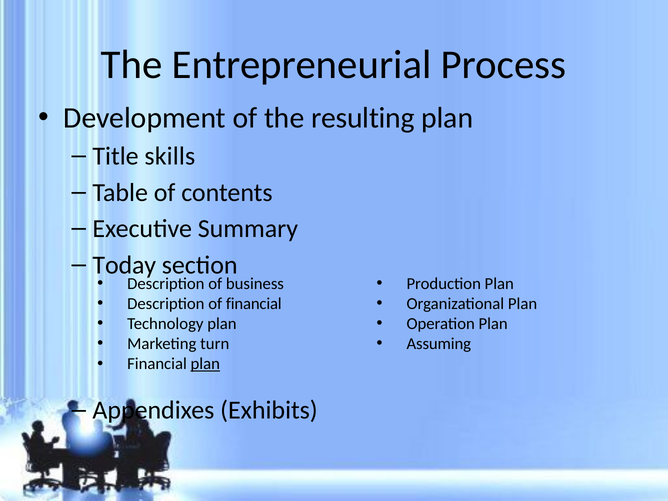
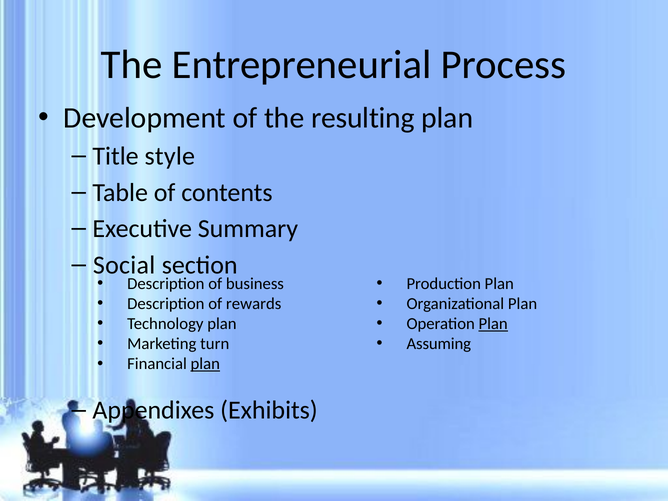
skills: skills -> style
Today: Today -> Social
of financial: financial -> rewards
Plan at (493, 324) underline: none -> present
